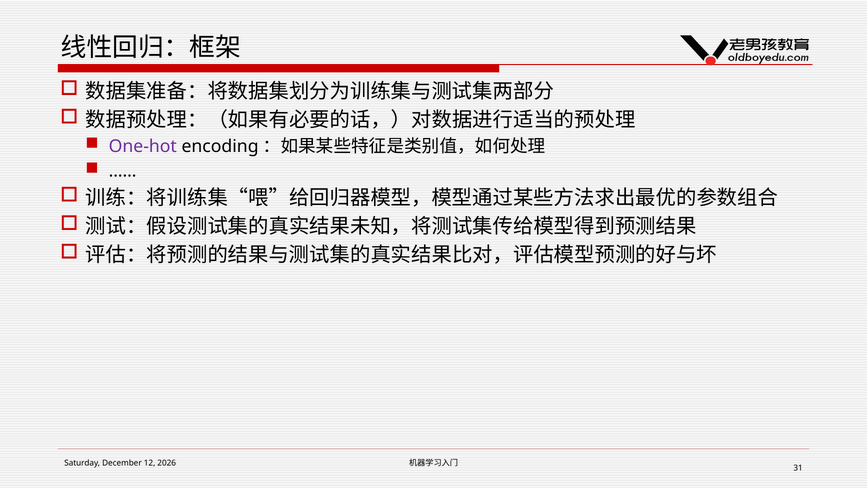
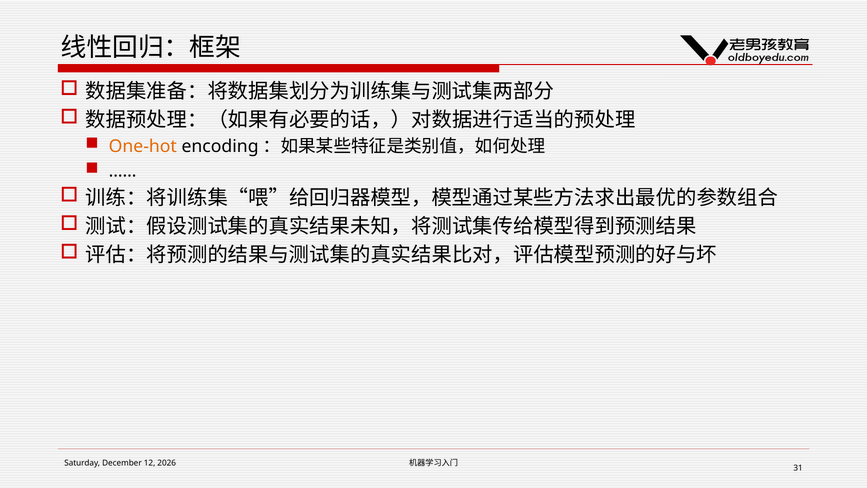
One-hot colour: purple -> orange
